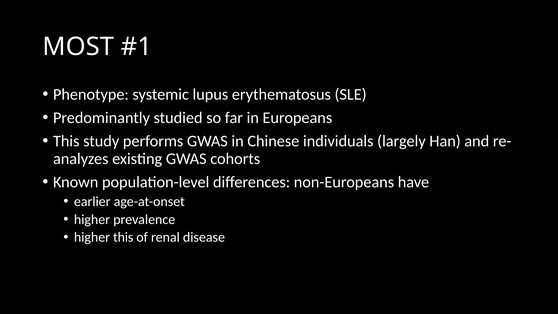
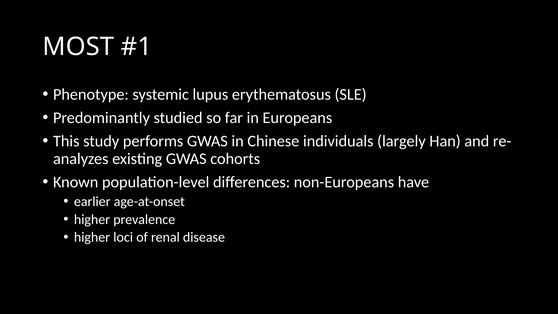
higher this: this -> loci
